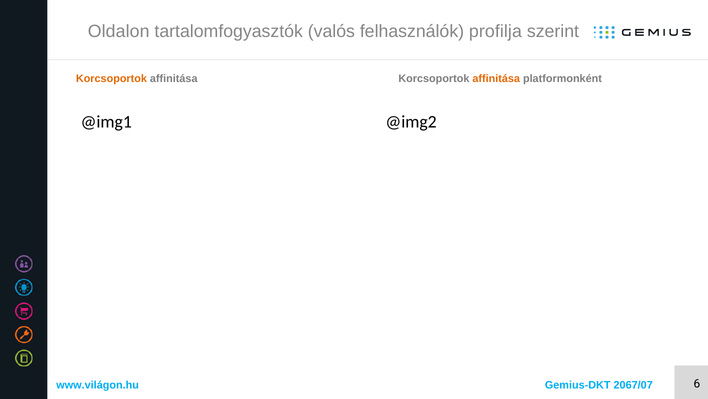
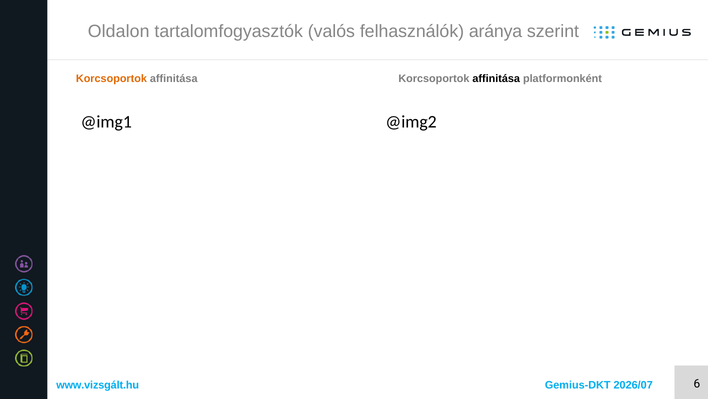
profilja: profilja -> aránya
affinitása at (496, 78) colour: orange -> black
www.világon.hu: www.világon.hu -> www.vizsgált.hu
2067/07: 2067/07 -> 2026/07
